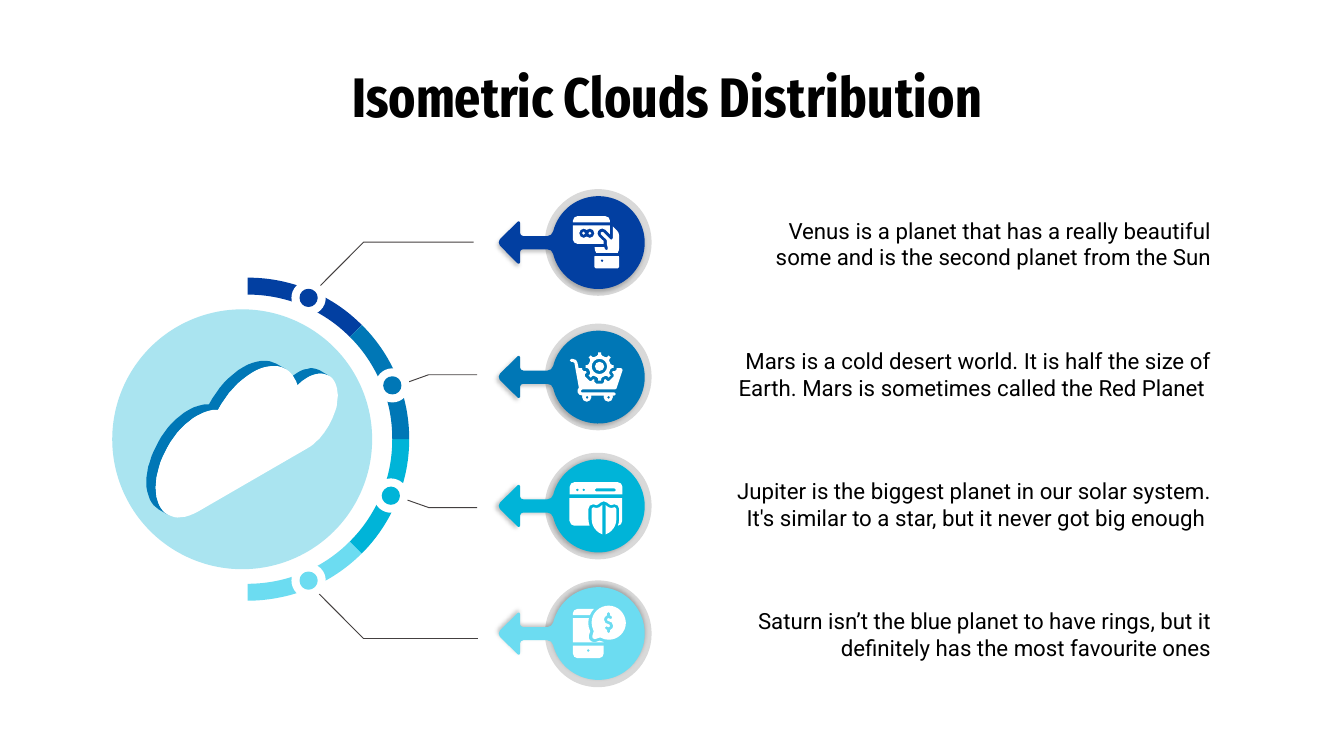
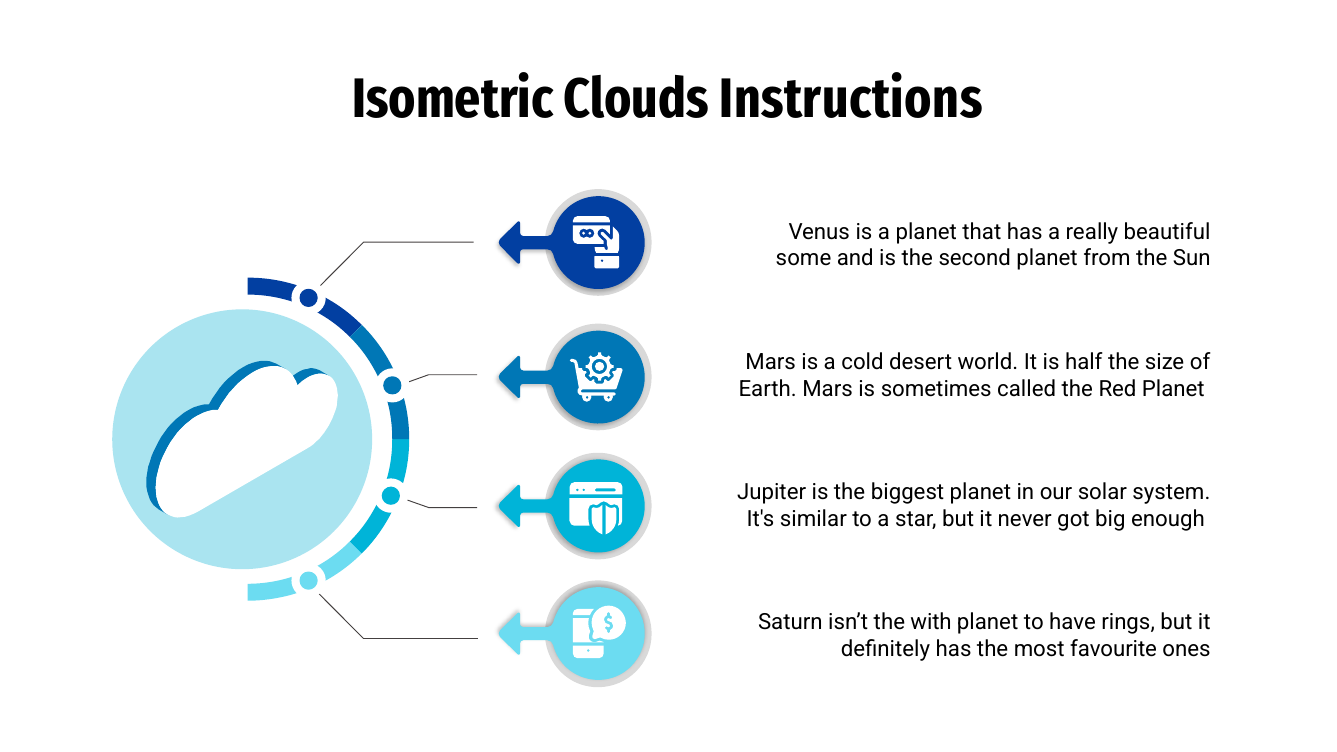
Distribution: Distribution -> Instructions
blue: blue -> with
